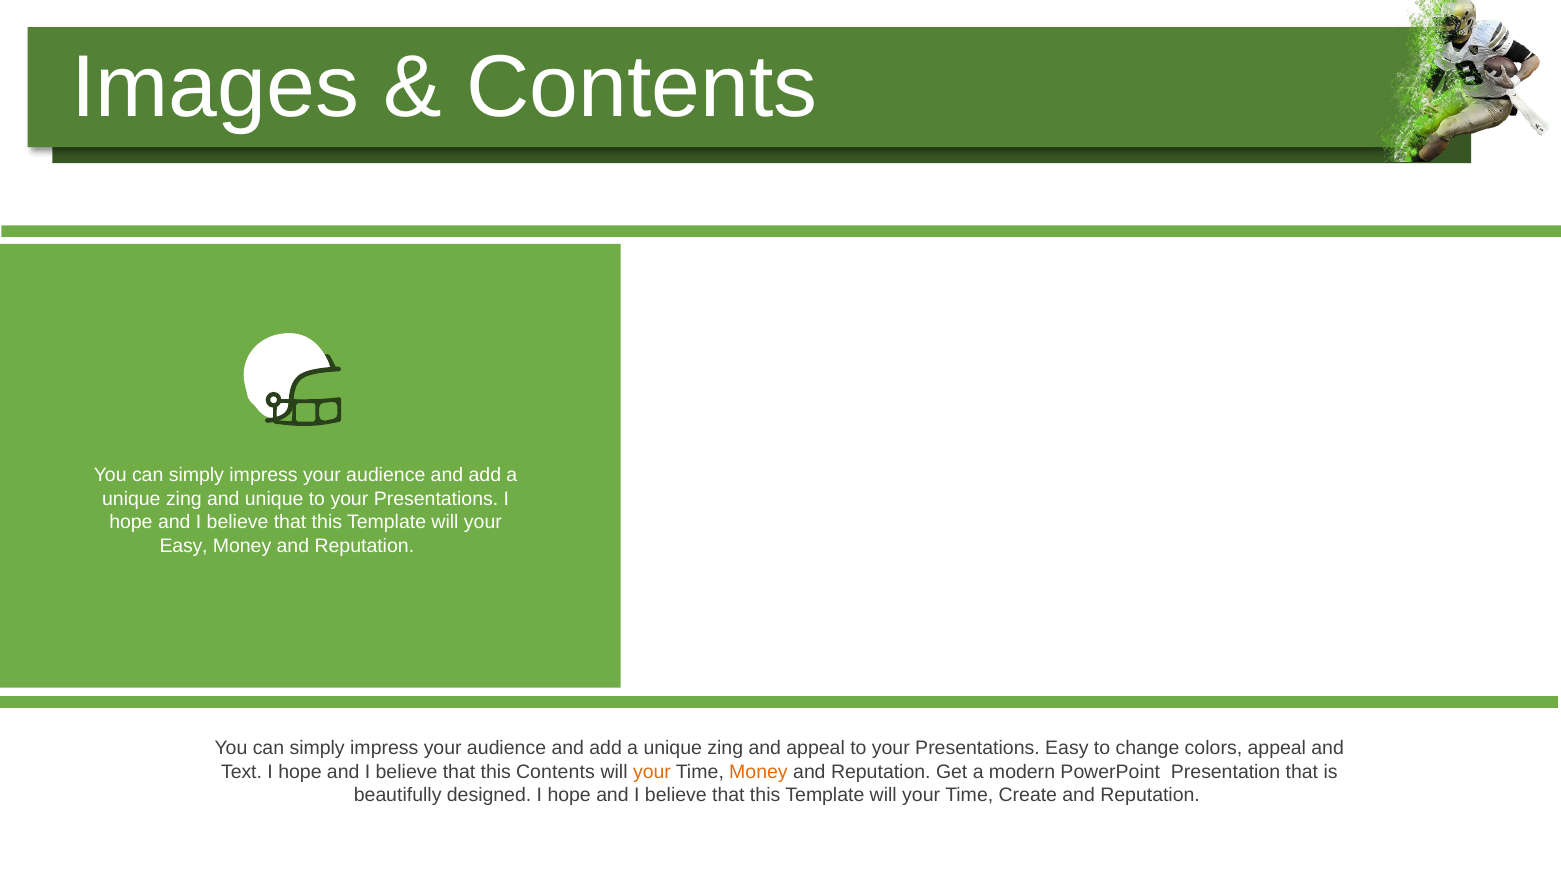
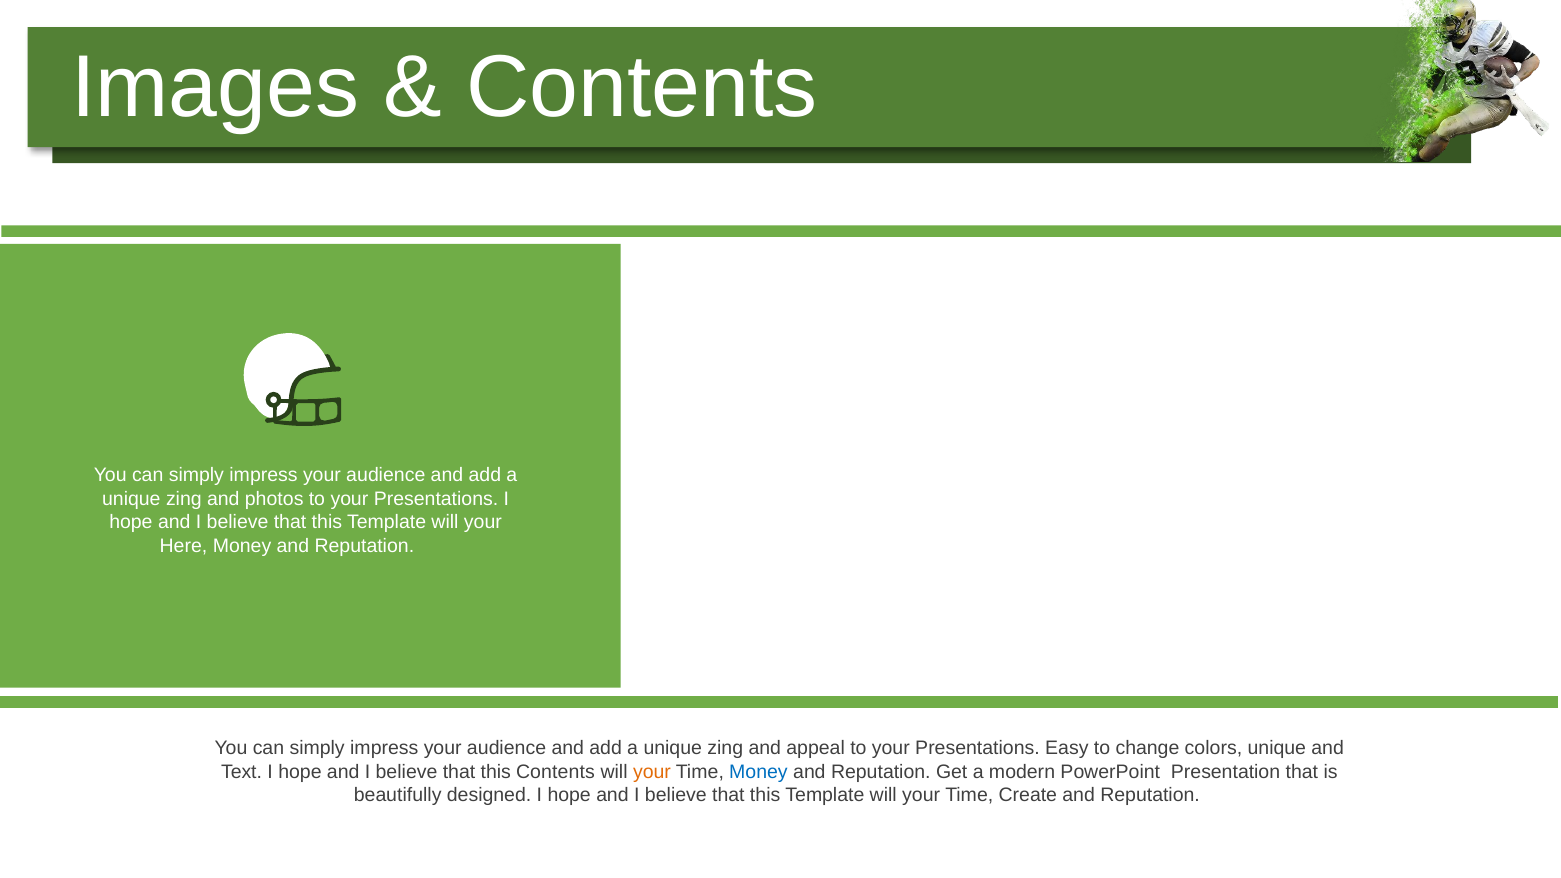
and unique: unique -> photos
Easy at (184, 546): Easy -> Here
colors appeal: appeal -> unique
Money at (758, 772) colour: orange -> blue
